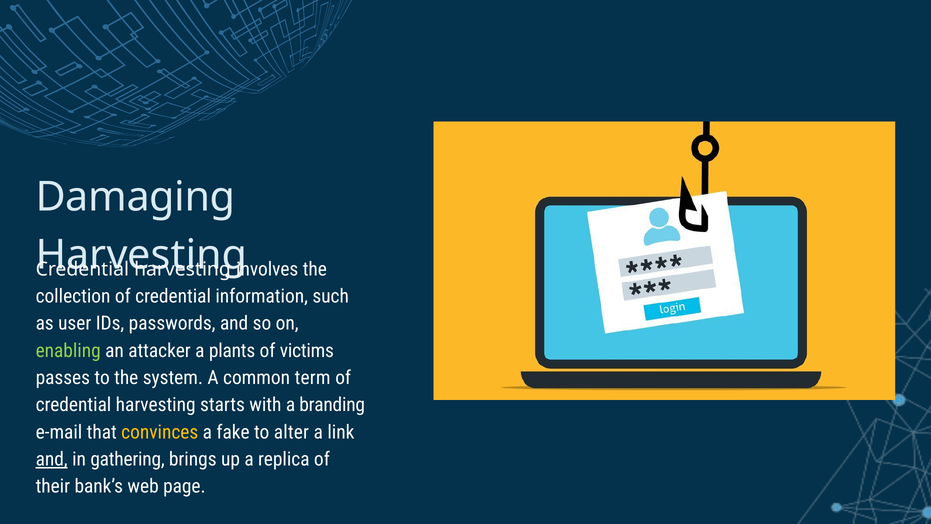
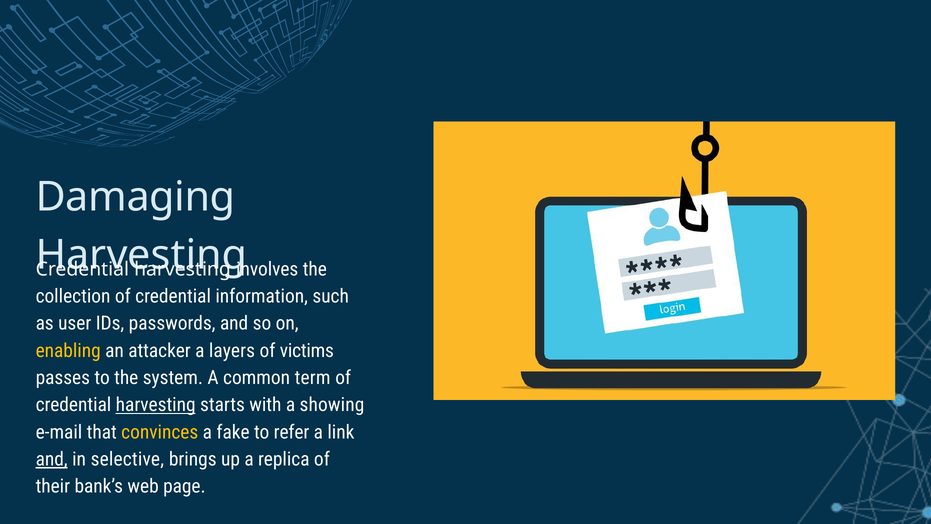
enabling colour: light green -> yellow
plants: plants -> layers
harvesting at (156, 405) underline: none -> present
branding: branding -> showing
alter: alter -> refer
gathering: gathering -> selective
